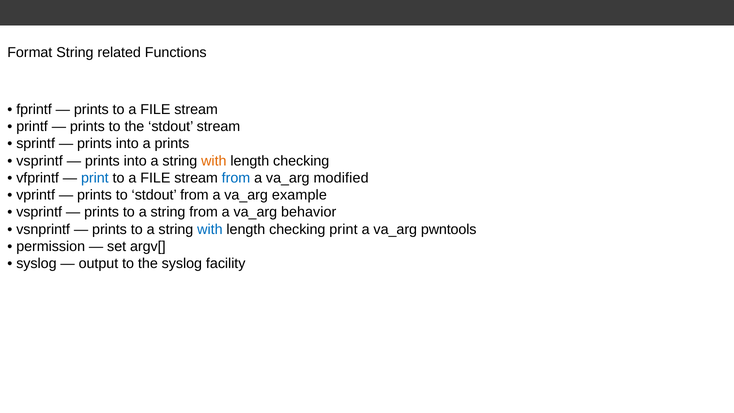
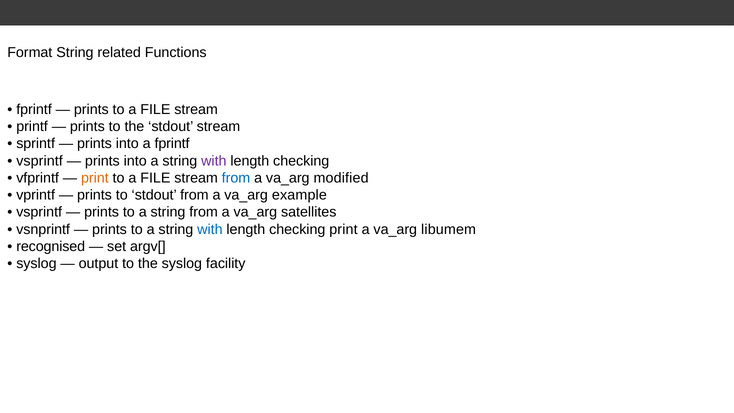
a prints: prints -> fprintf
with at (214, 161) colour: orange -> purple
print at (95, 178) colour: blue -> orange
behavior: behavior -> satellites
pwntools: pwntools -> libumem
permission: permission -> recognised
